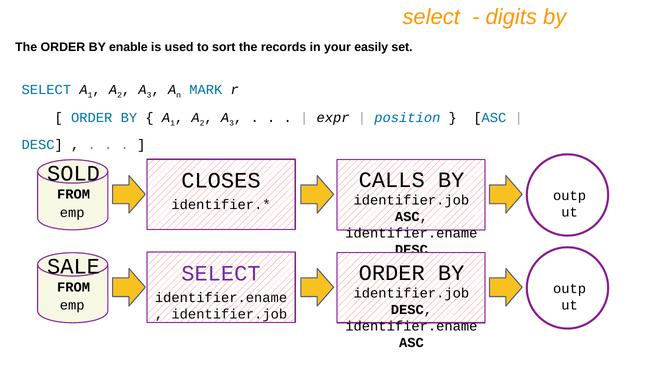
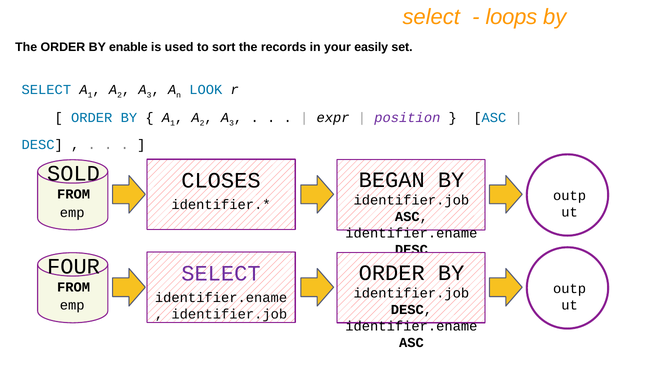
digits: digits -> loops
MARK: MARK -> LOOK
position colour: blue -> purple
CALLS: CALLS -> BEGAN
SALE: SALE -> FOUR
